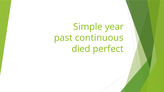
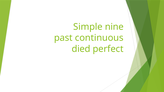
year: year -> nine
